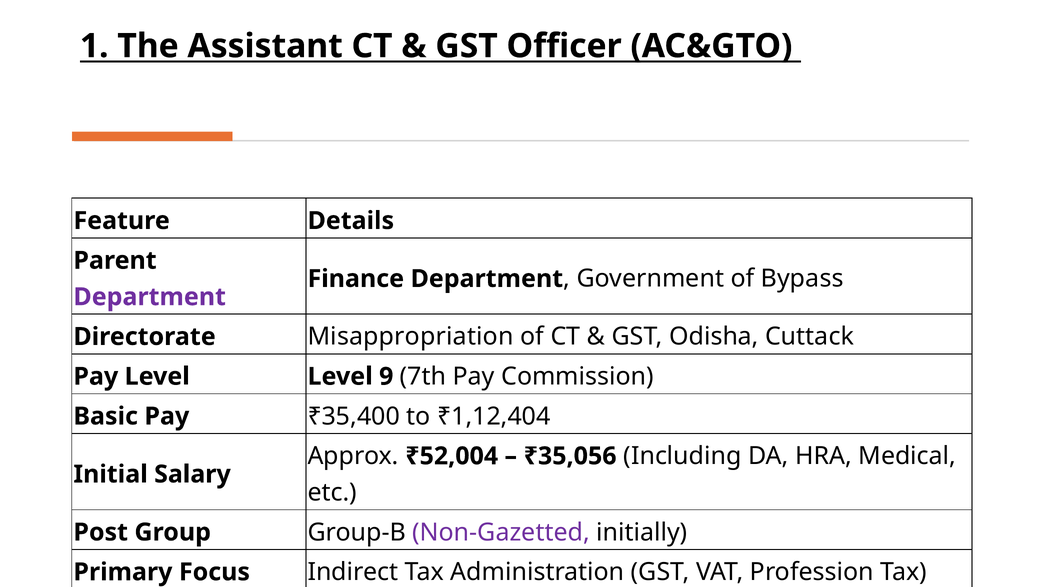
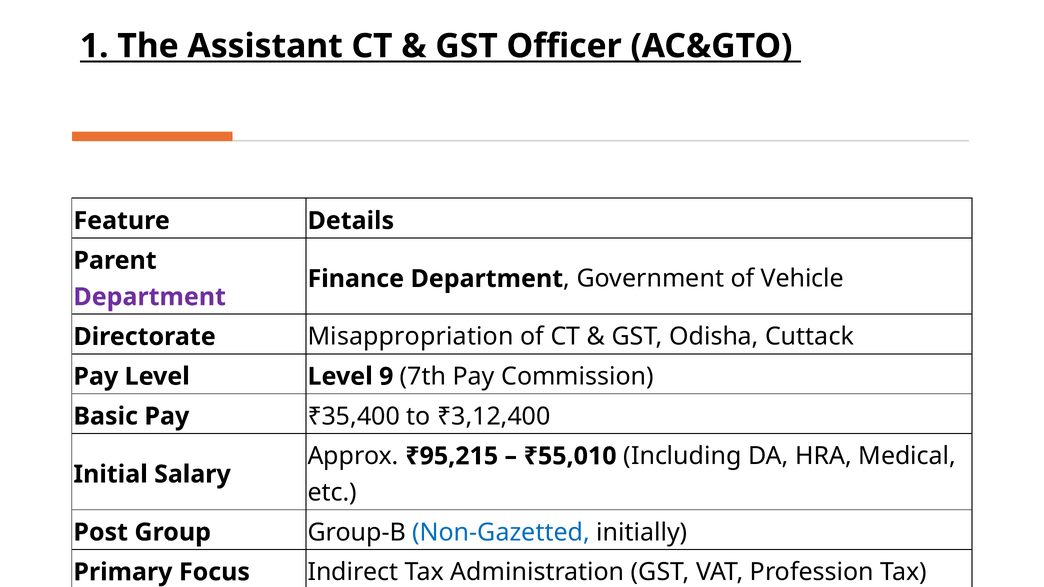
Bypass: Bypass -> Vehicle
₹1,12,404: ₹1,12,404 -> ₹3,12,400
₹52,004: ₹52,004 -> ₹95,215
₹35,056: ₹35,056 -> ₹55,010
Non-Gazetted colour: purple -> blue
